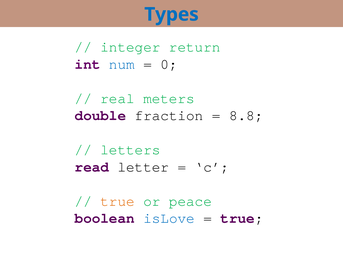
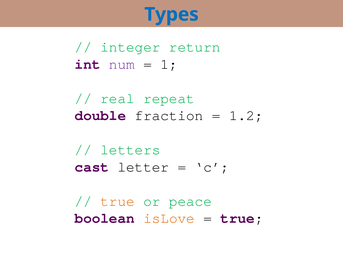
num colour: blue -> purple
0: 0 -> 1
meters: meters -> repeat
8.8: 8.8 -> 1.2
read: read -> cast
isLove colour: blue -> orange
